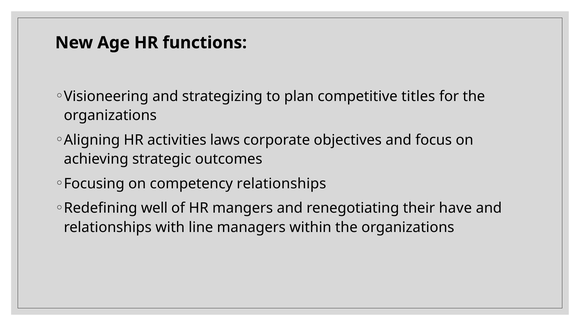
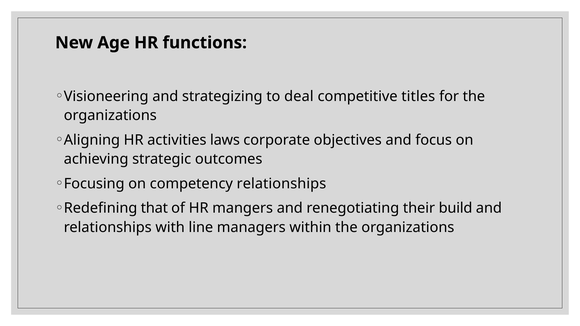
plan: plan -> deal
well: well -> that
have: have -> build
